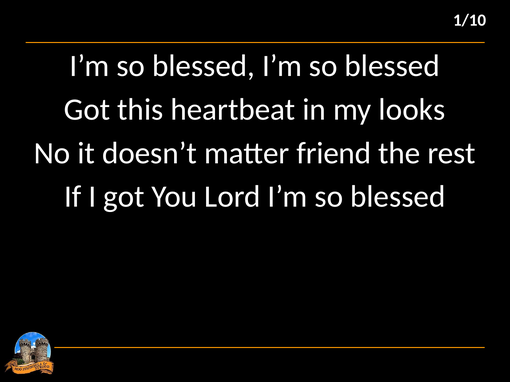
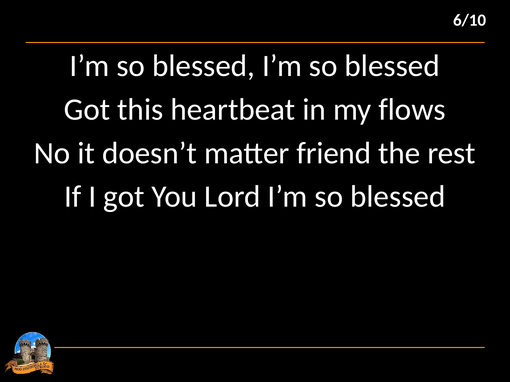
1/10: 1/10 -> 6/10
looks: looks -> flows
